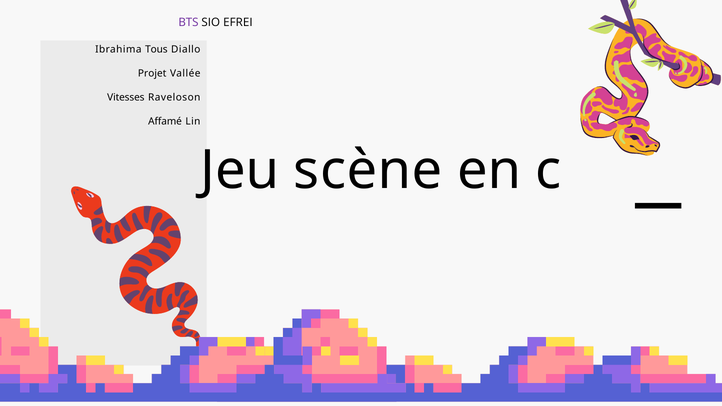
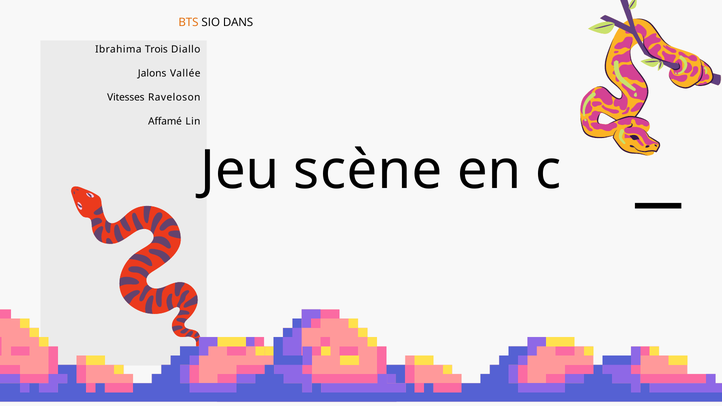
BTS colour: purple -> orange
EFREI: EFREI -> DANS
Tous: Tous -> Trois
Projet: Projet -> Jalons
